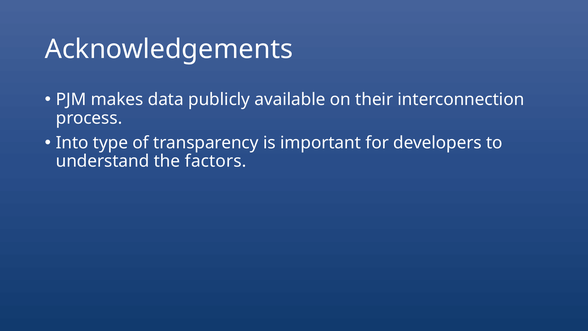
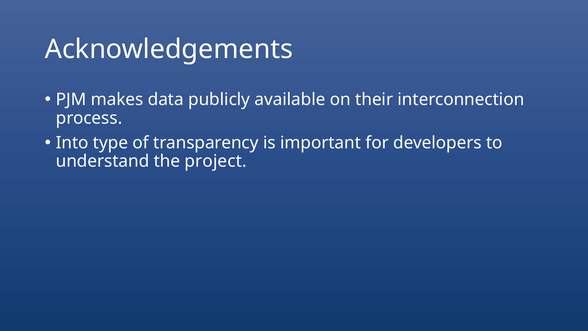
factors: factors -> project
